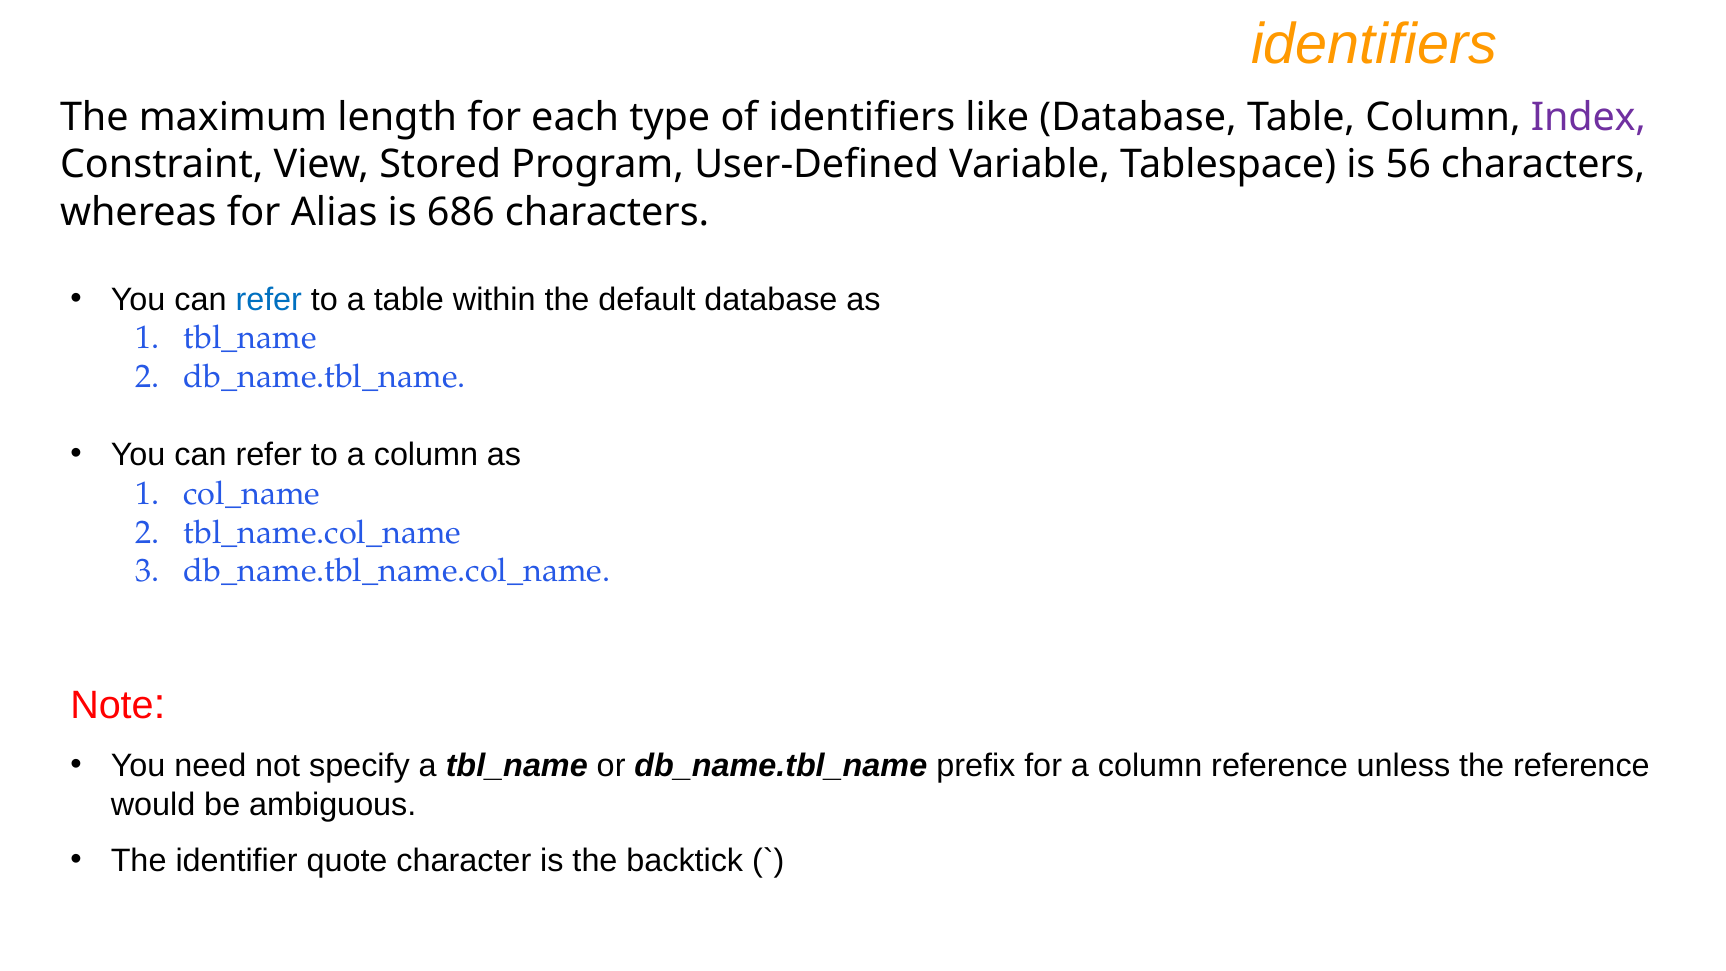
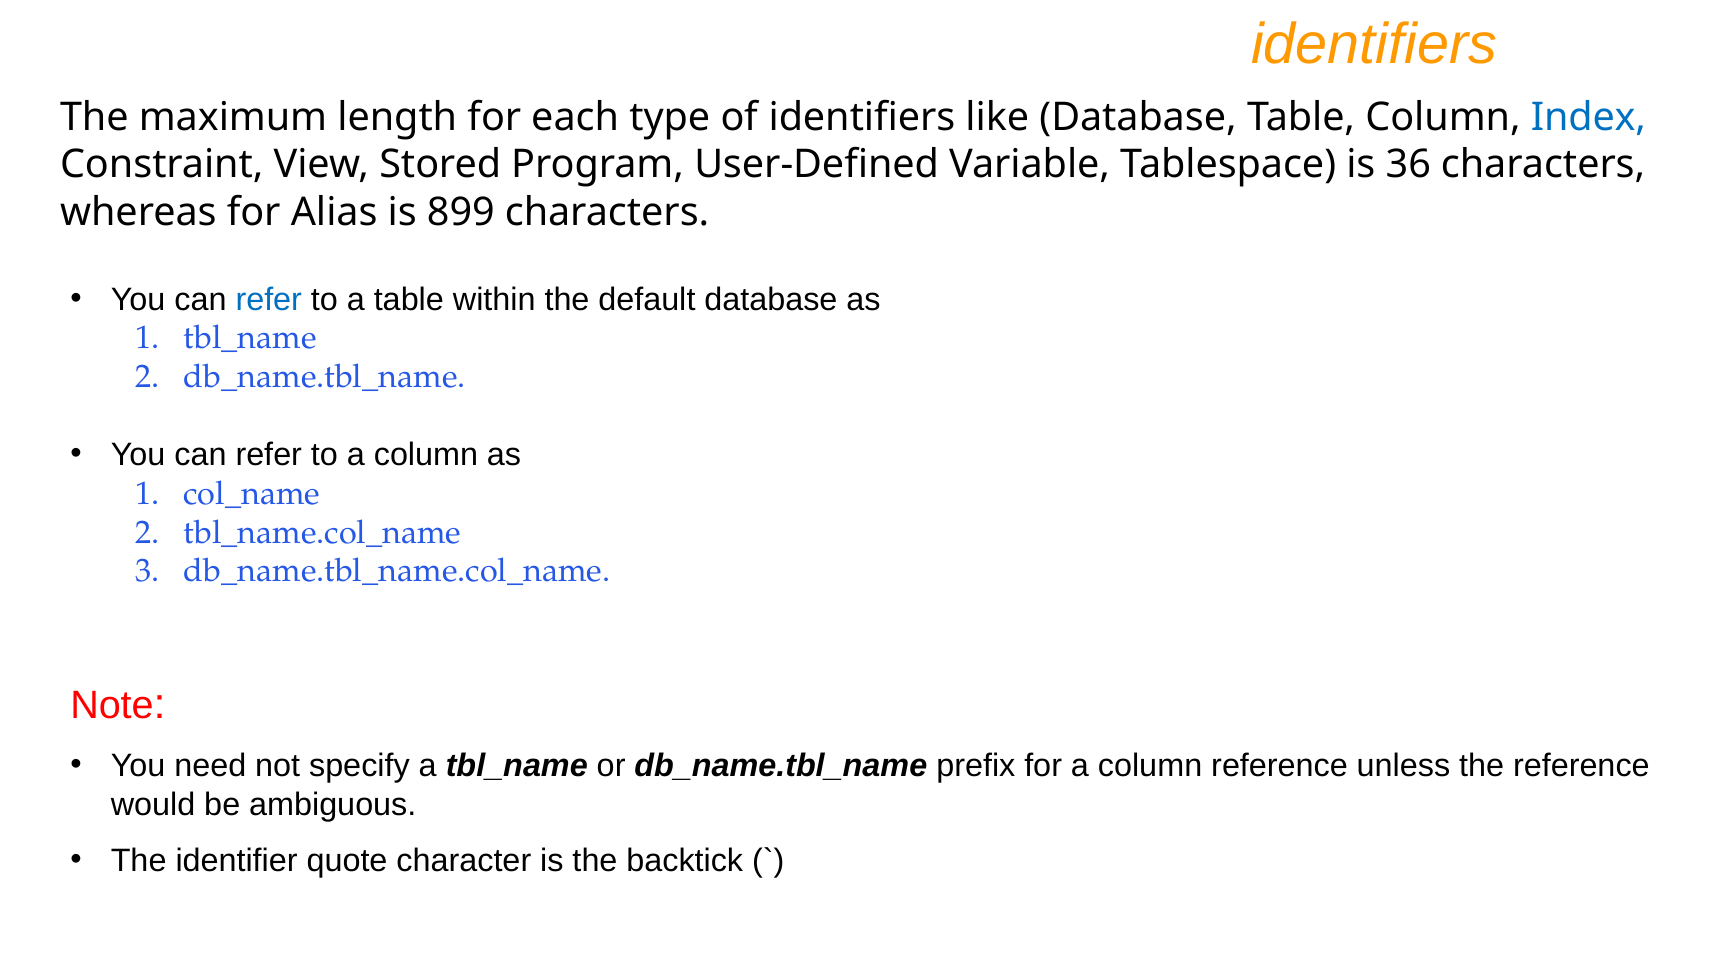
Index colour: purple -> blue
56: 56 -> 36
686: 686 -> 899
